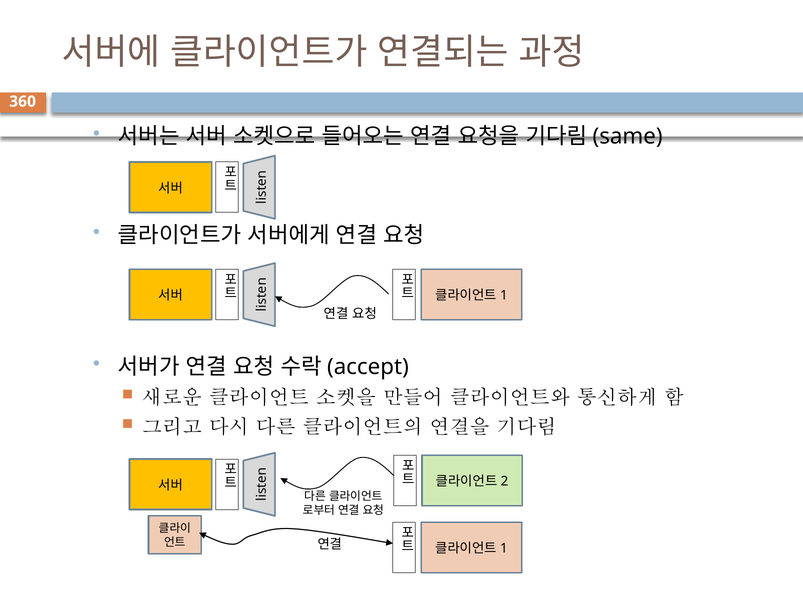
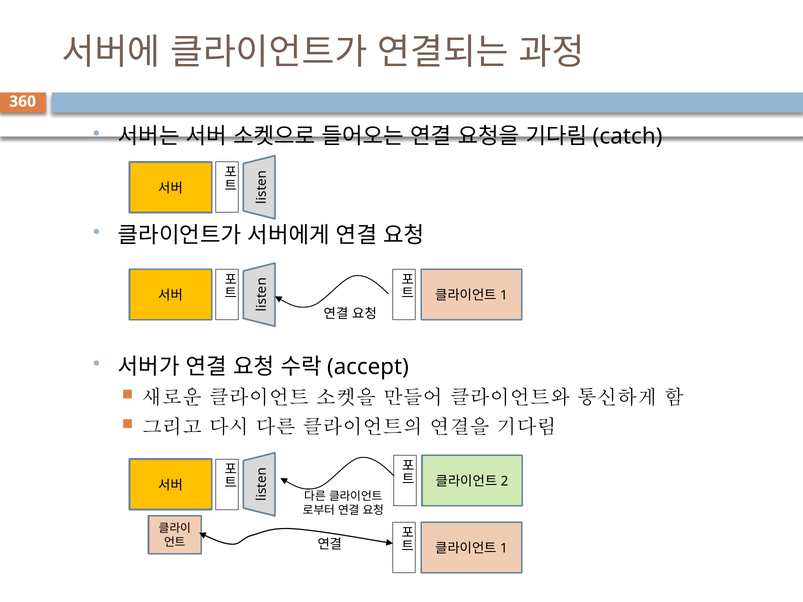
same: same -> catch
